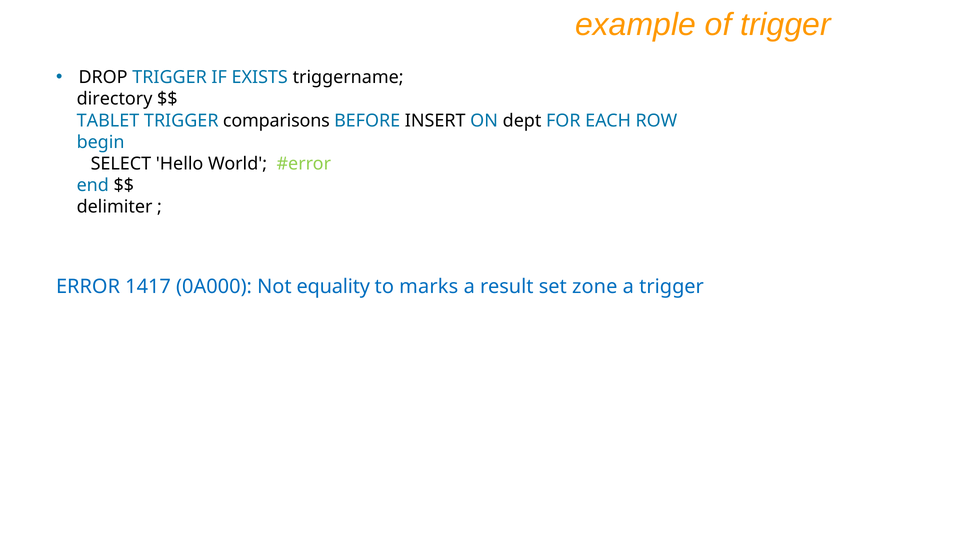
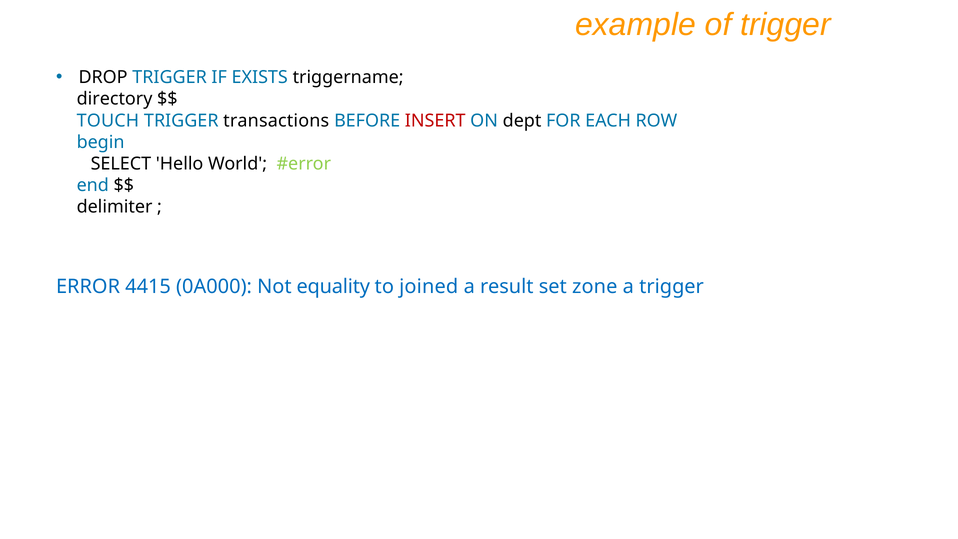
TABLET: TABLET -> TOUCH
comparisons: comparisons -> transactions
INSERT colour: black -> red
1417: 1417 -> 4415
marks: marks -> joined
